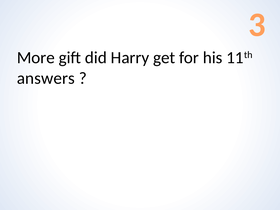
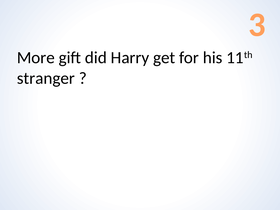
answers: answers -> stranger
